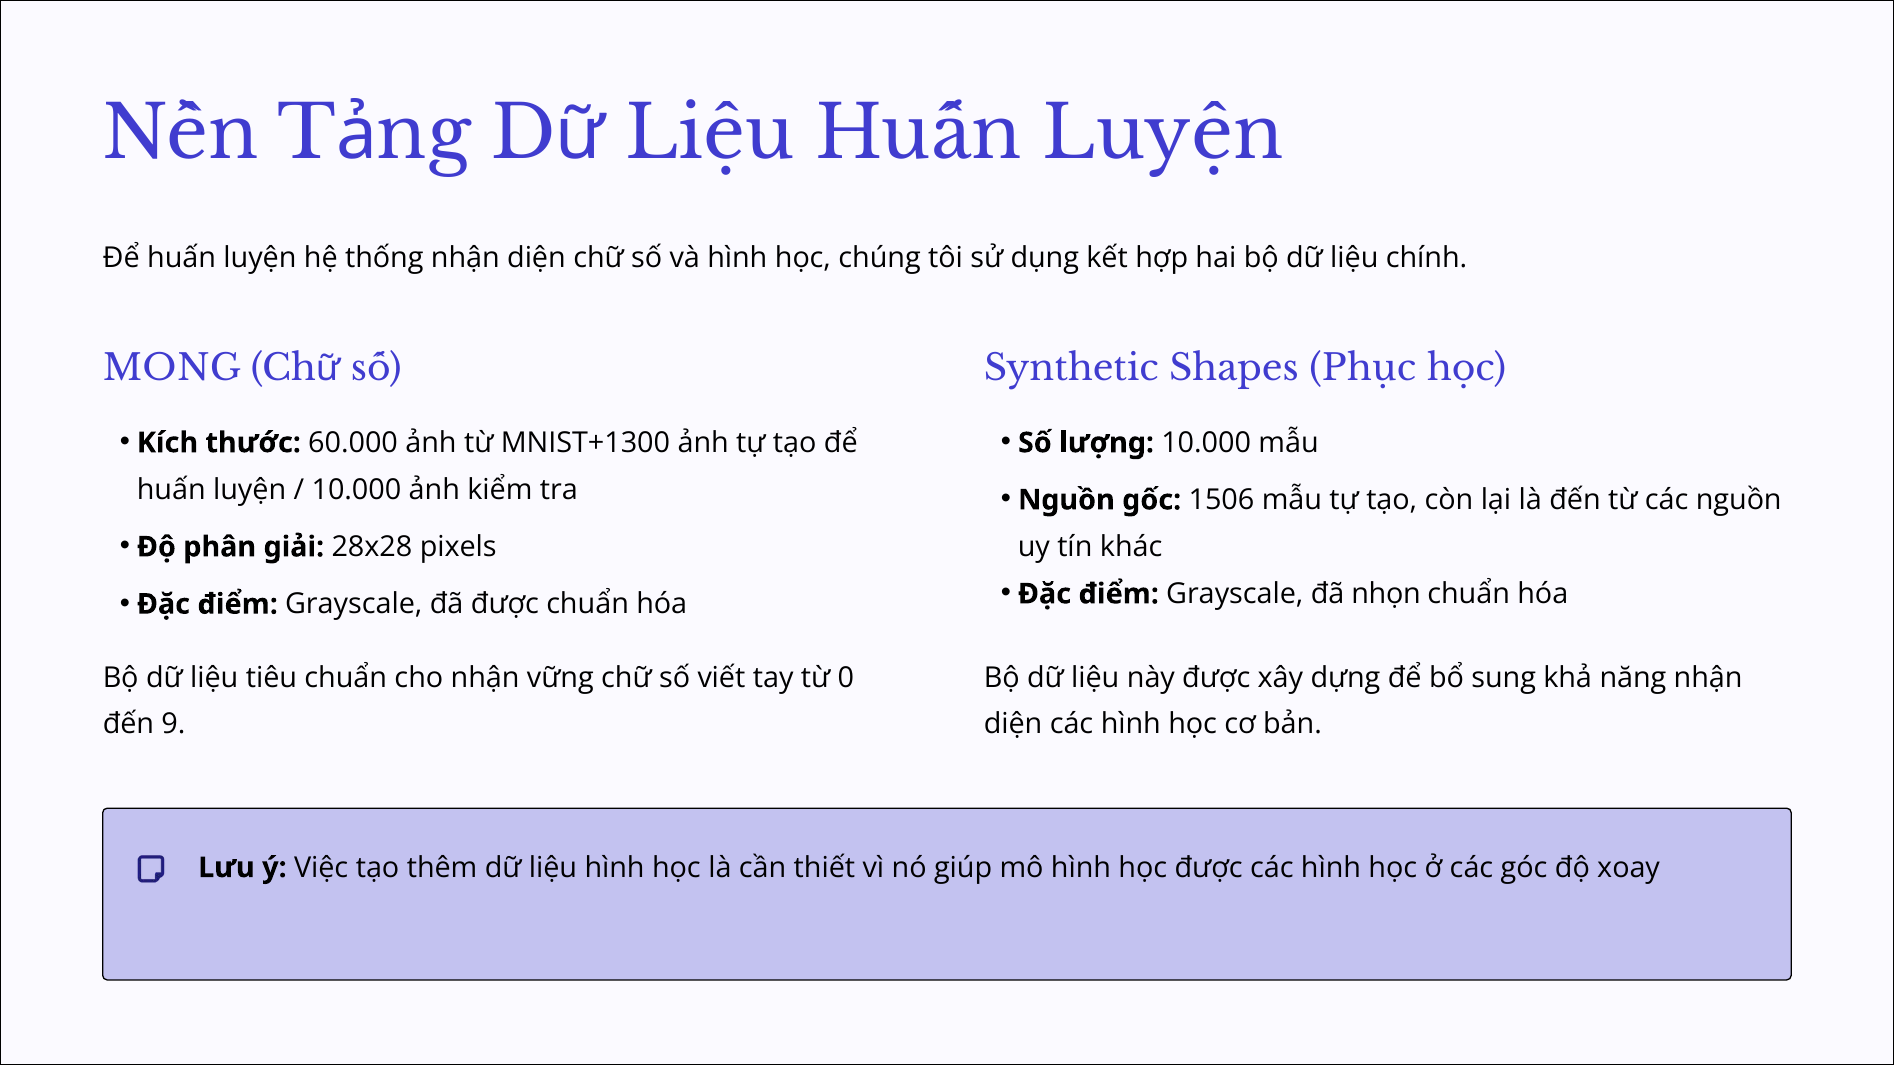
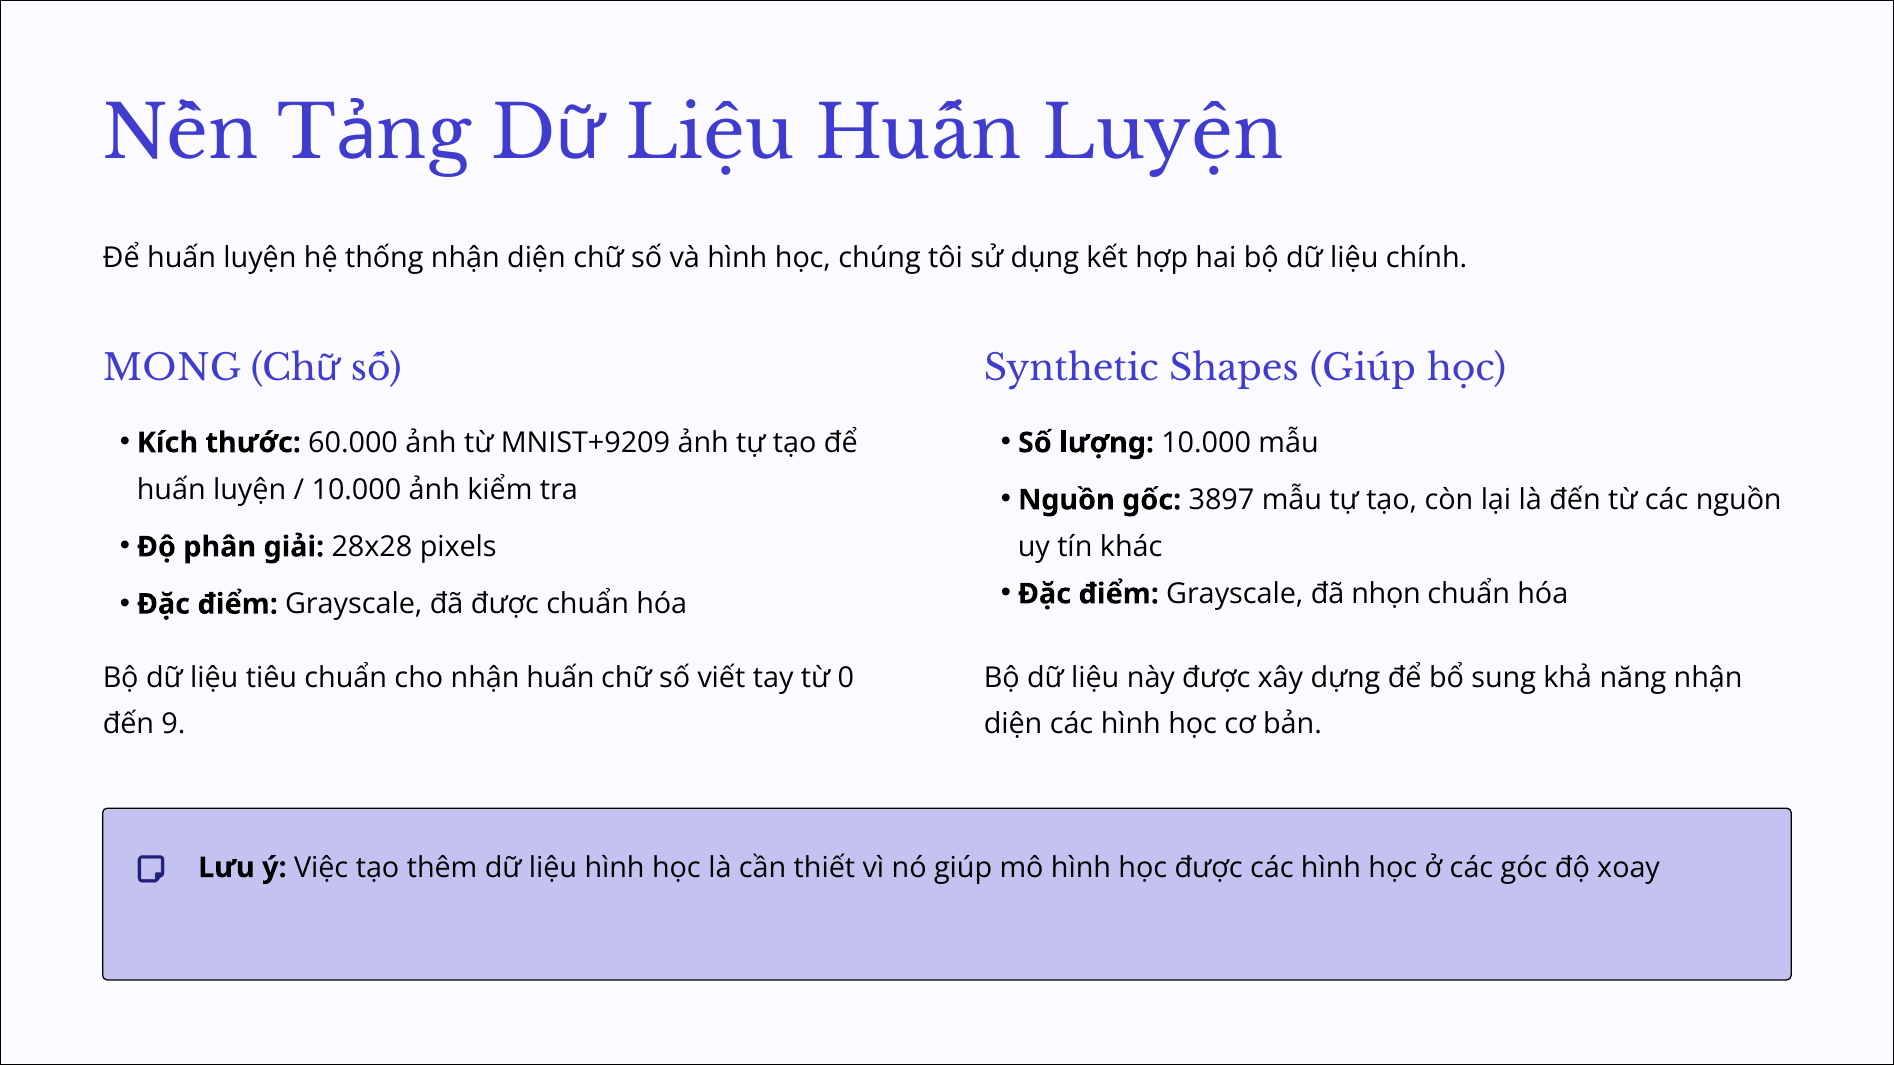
Shapes Phục: Phục -> Giúp
MNIST+1300: MNIST+1300 -> MNIST+9209
1506: 1506 -> 3897
nhận vững: vững -> huấn
